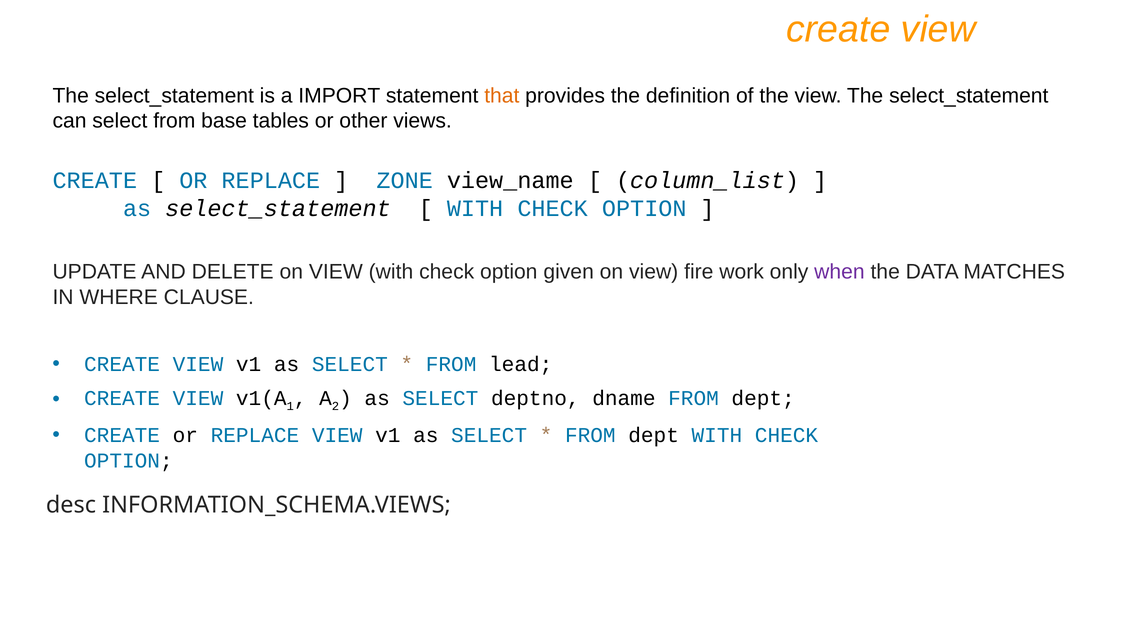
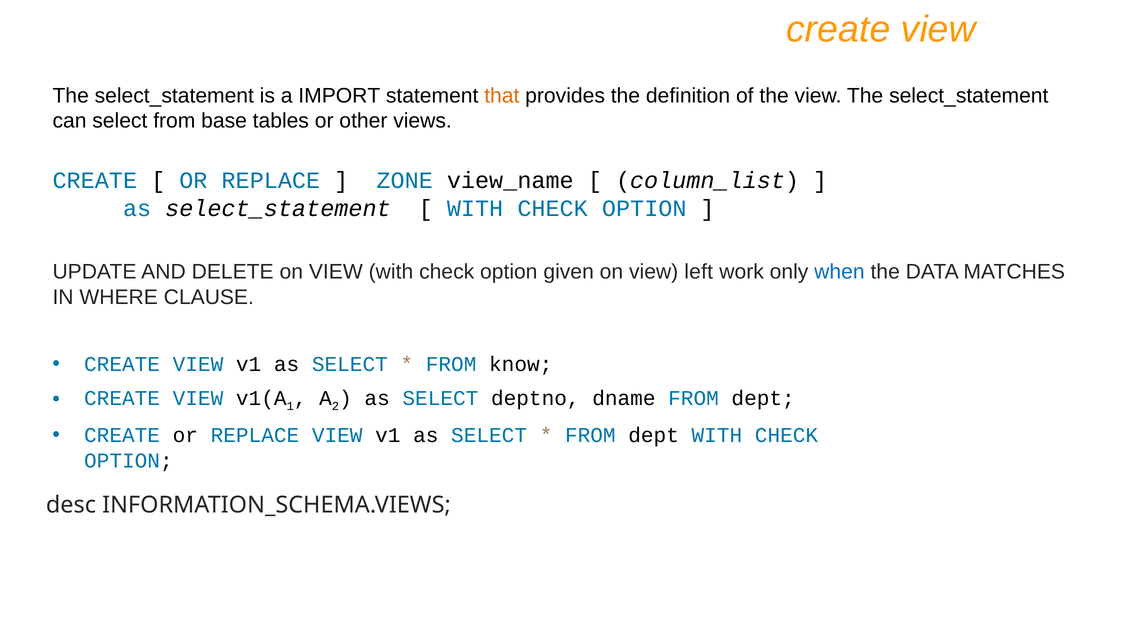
fire: fire -> left
when colour: purple -> blue
lead: lead -> know
